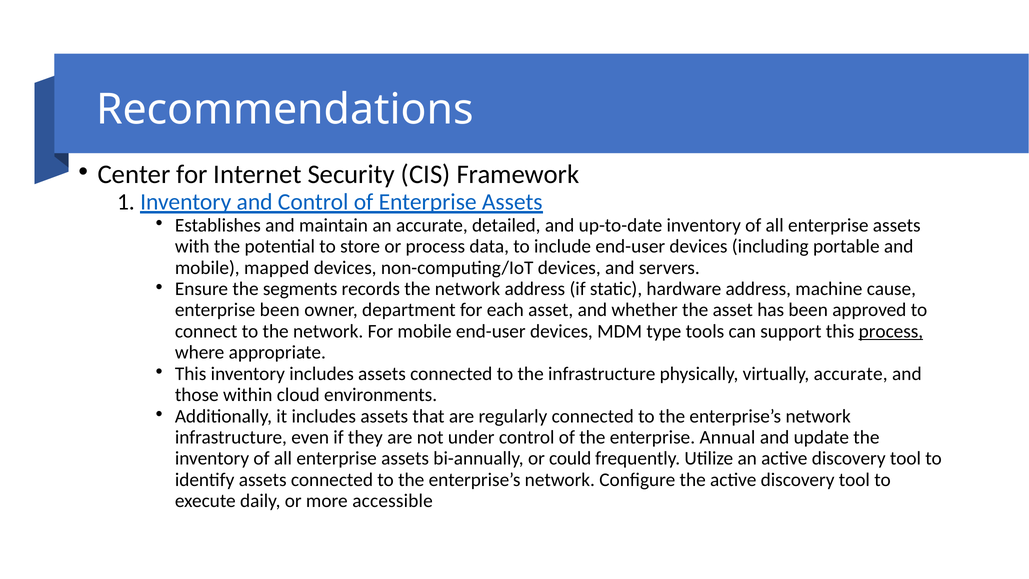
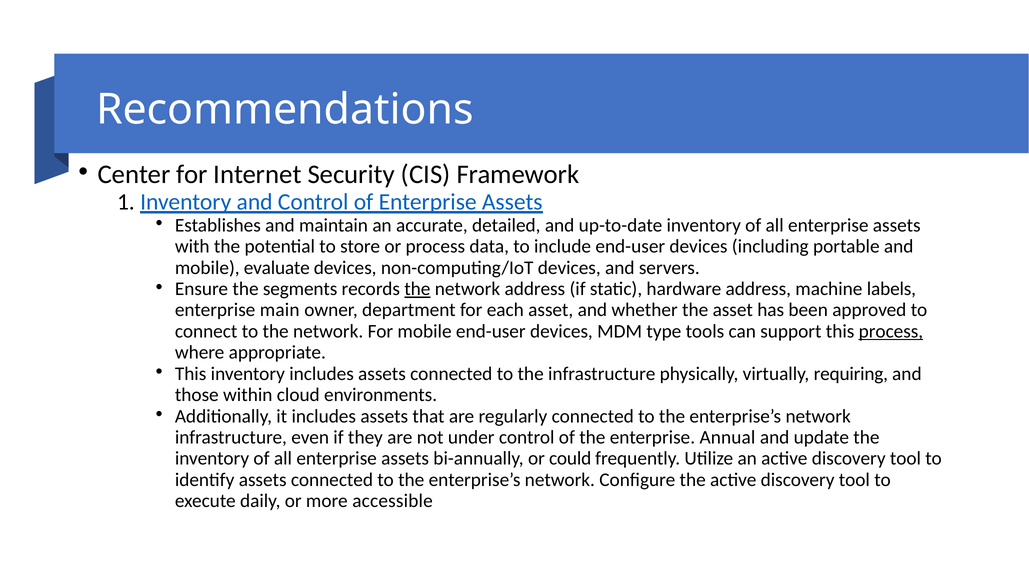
mapped: mapped -> evaluate
the at (417, 289) underline: none -> present
cause: cause -> labels
enterprise been: been -> main
virtually accurate: accurate -> requiring
